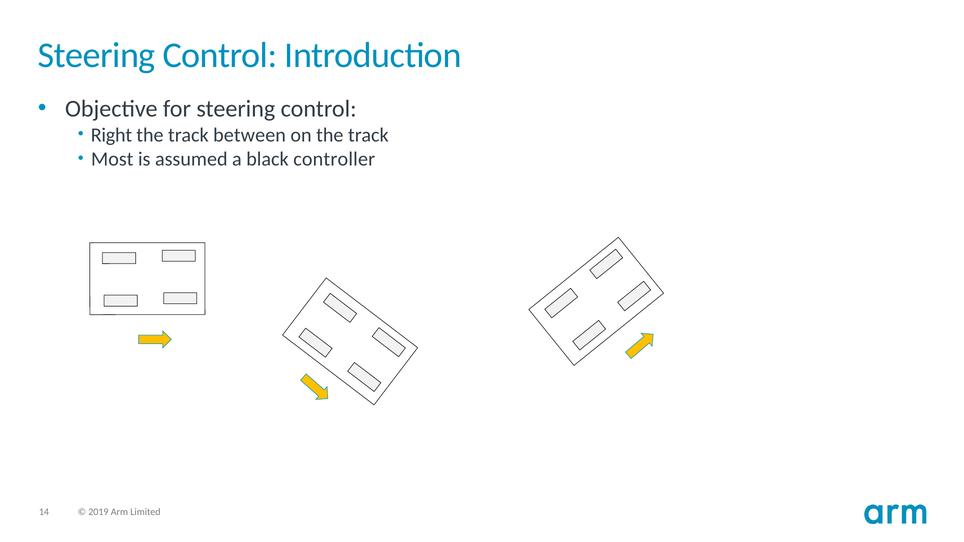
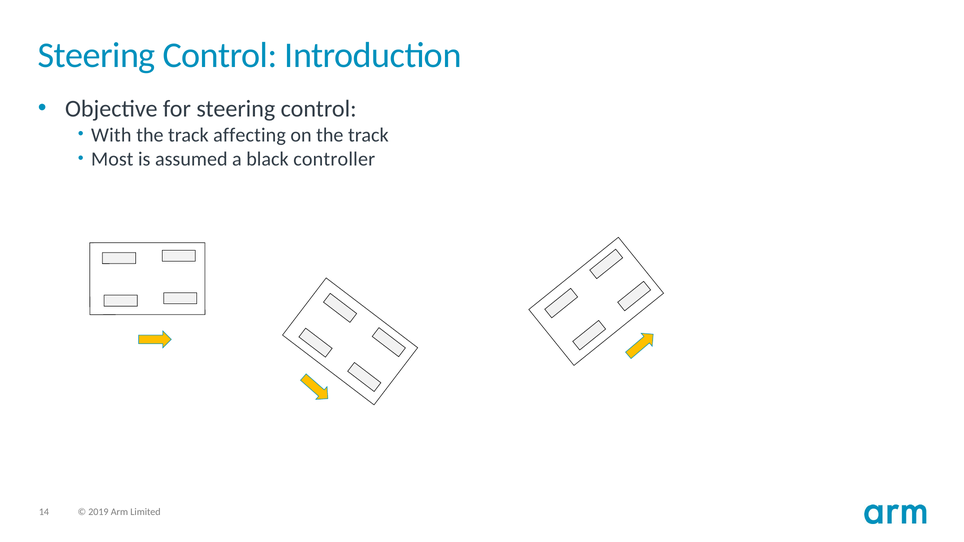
Right: Right -> With
between: between -> affecting
